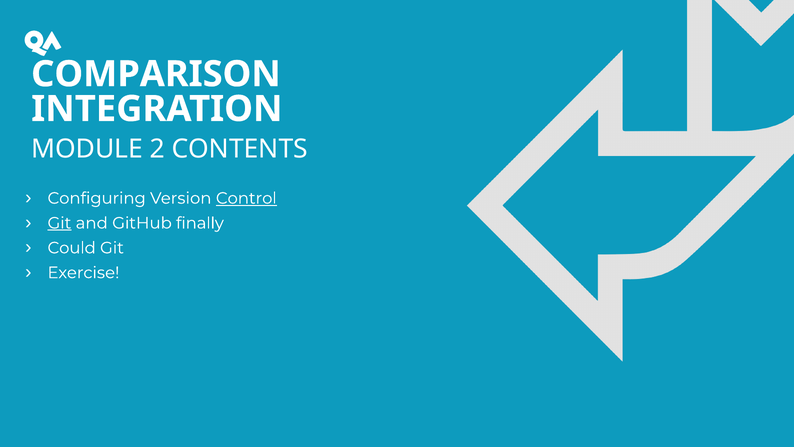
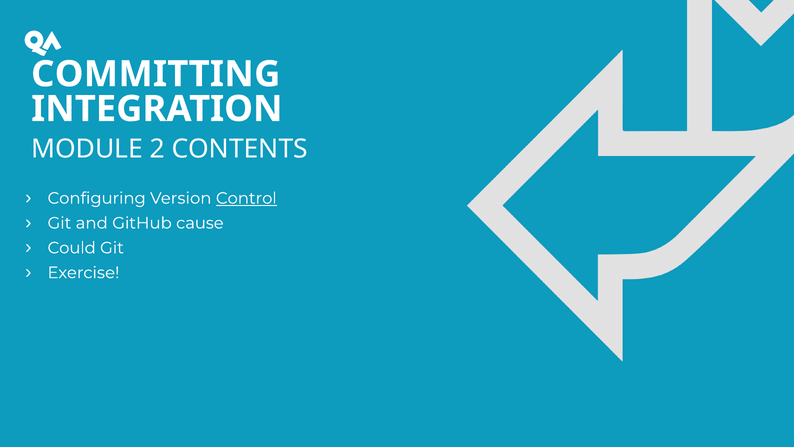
COMPARISON: COMPARISON -> COMMITTING
Git at (59, 223) underline: present -> none
finally: finally -> cause
